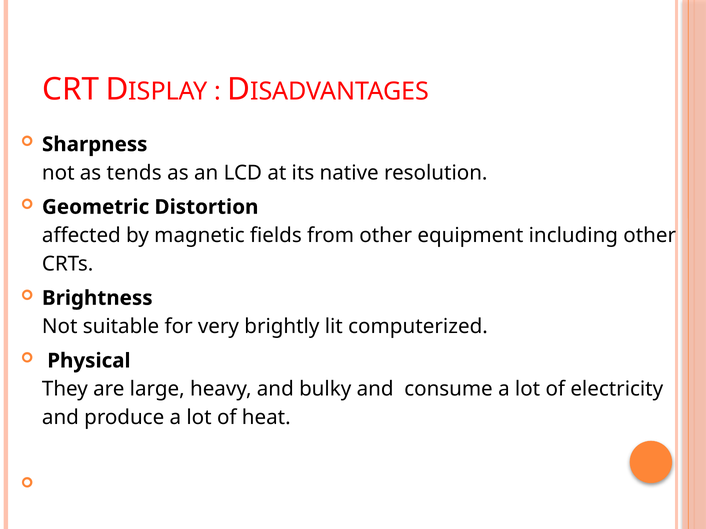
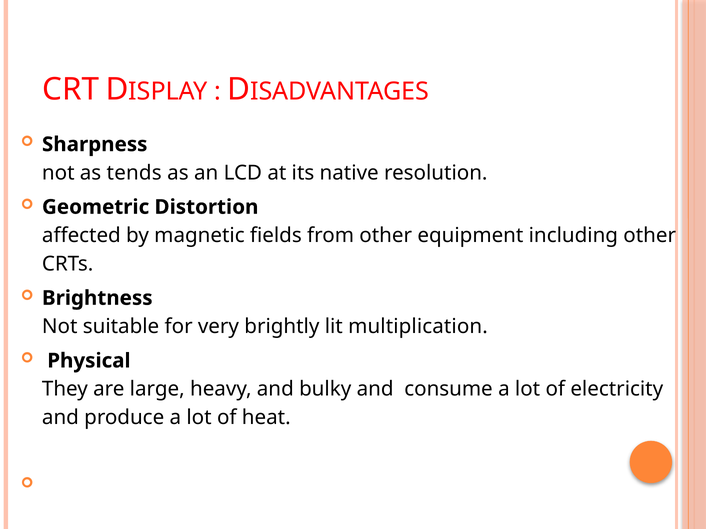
computerized: computerized -> multiplication
